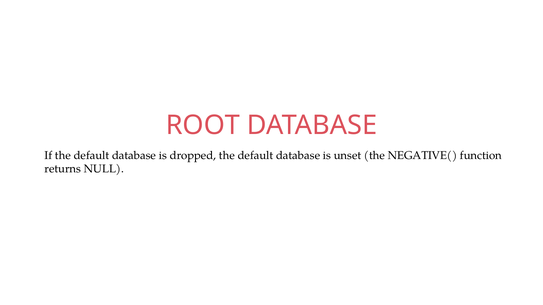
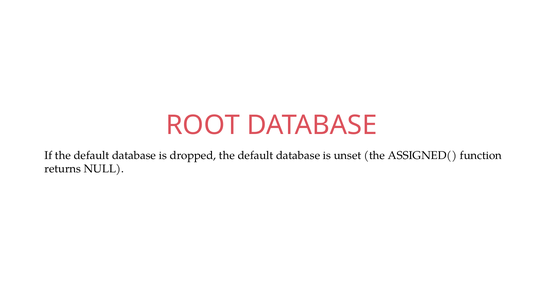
NEGATIVE(: NEGATIVE( -> ASSIGNED(
